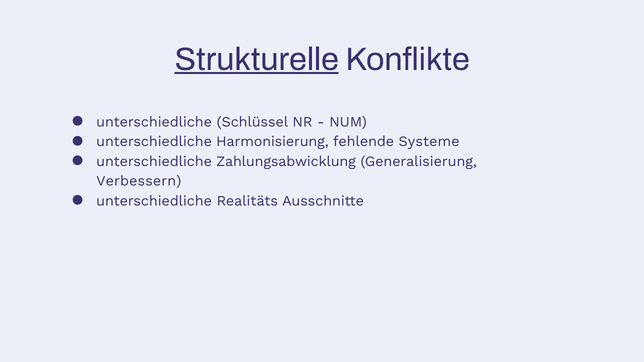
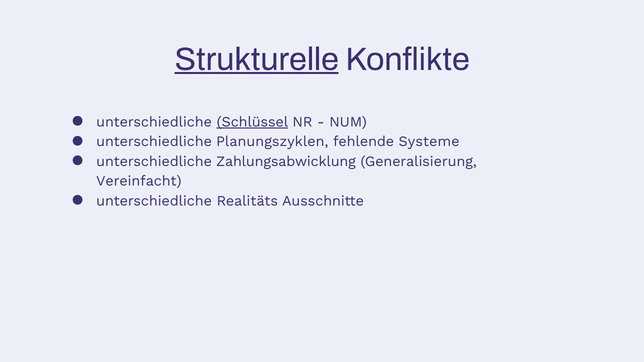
Schlüssel underline: none -> present
Harmonisierung: Harmonisierung -> Planungszyklen
Verbessern: Verbessern -> Vereinfacht
